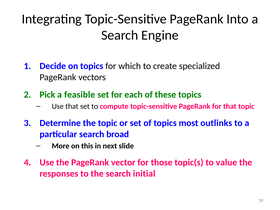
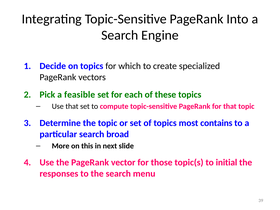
outlinks: outlinks -> contains
value: value -> initial
initial: initial -> menu
